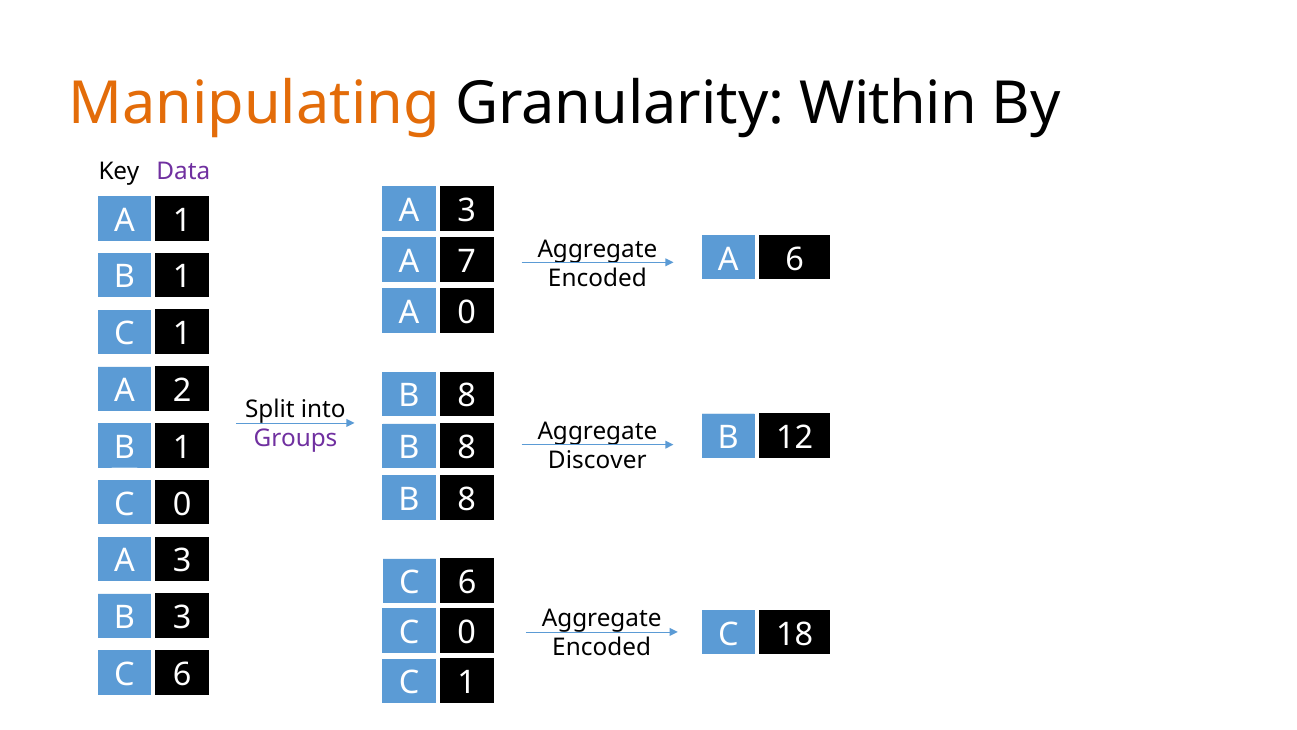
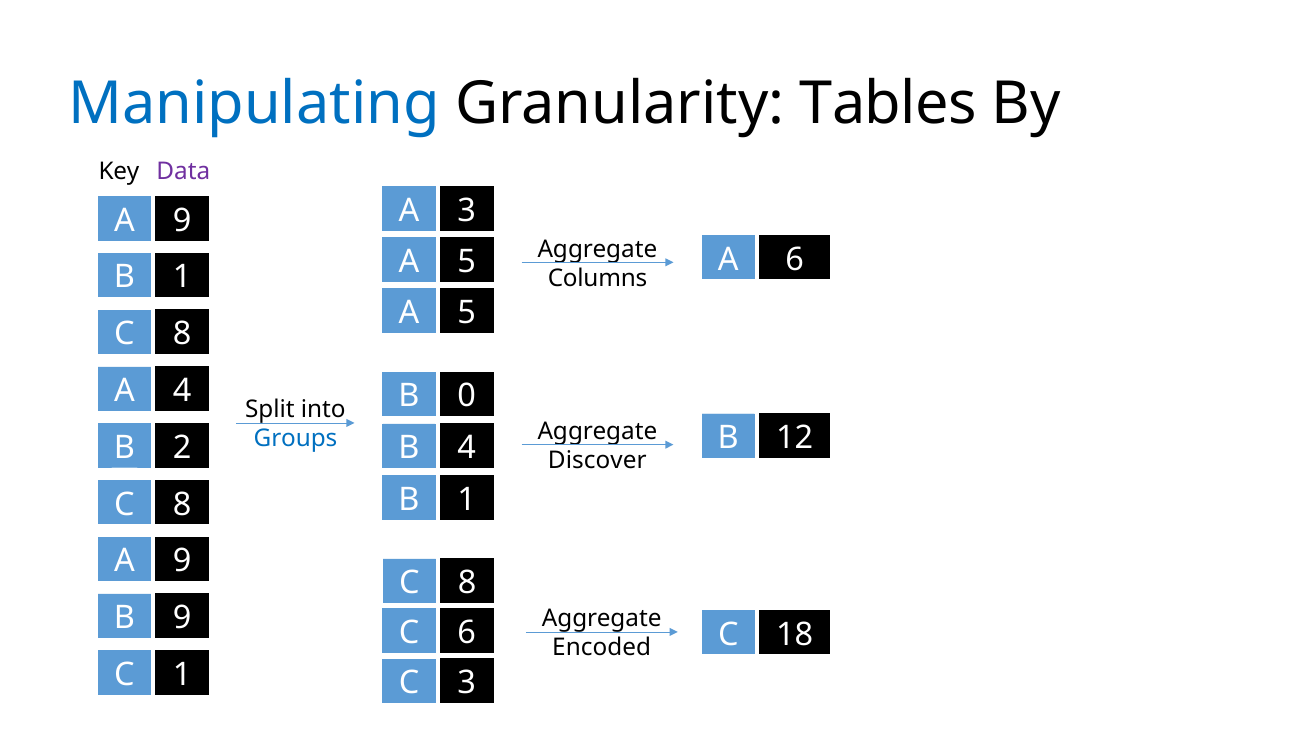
Manipulating colour: orange -> blue
Within: Within -> Tables
1 at (182, 220): 1 -> 9
7 at (467, 262): 7 -> 5
Encoded at (597, 278): Encoded -> Columns
0 at (467, 313): 0 -> 5
1 at (182, 334): 1 -> 8
A 2: 2 -> 4
8 at (467, 396): 8 -> 0
Groups colour: purple -> blue
1 at (182, 447): 1 -> 2
8 at (467, 448): 8 -> 4
8 at (467, 499): 8 -> 1
0 at (182, 504): 0 -> 8
3 at (182, 561): 3 -> 9
6 at (467, 583): 6 -> 8
B 3: 3 -> 9
0 at (467, 632): 0 -> 6
6 at (182, 674): 6 -> 1
1 at (467, 683): 1 -> 3
